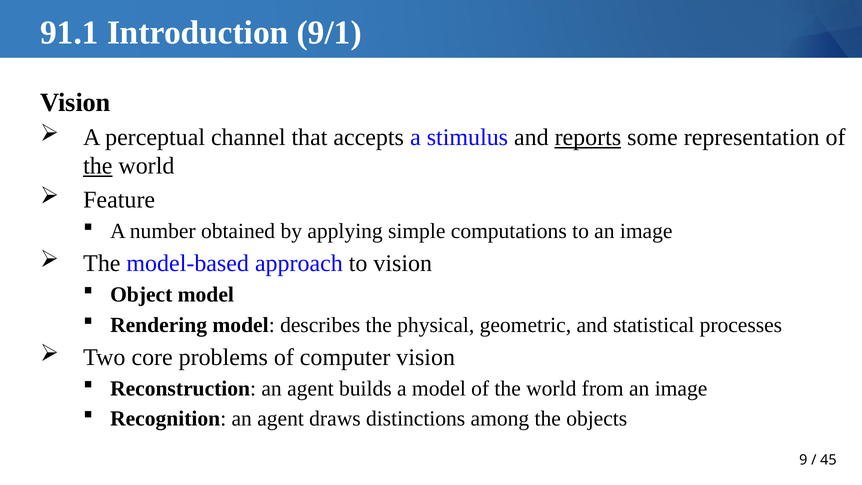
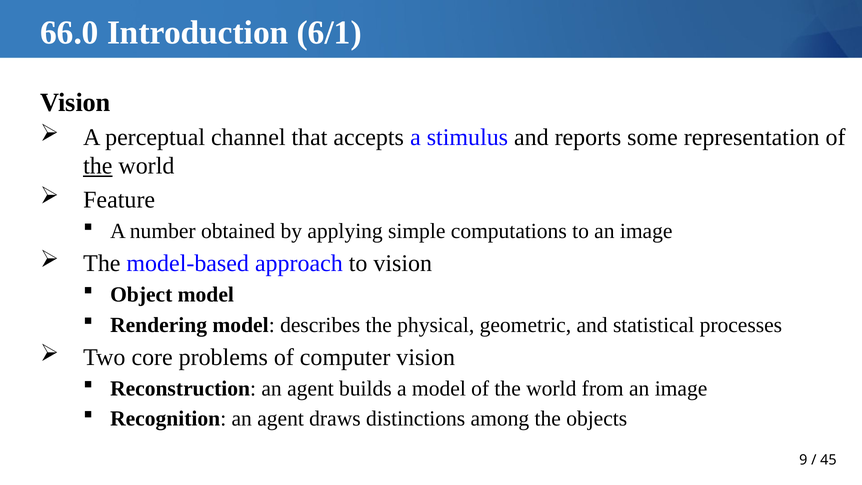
91.1: 91.1 -> 66.0
9/1: 9/1 -> 6/1
reports underline: present -> none
